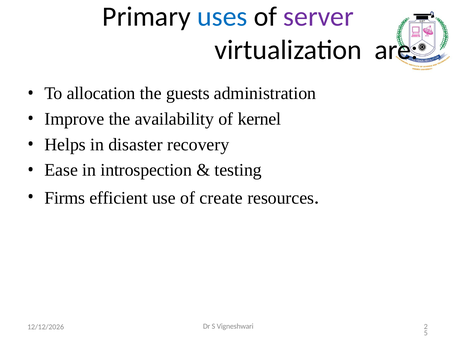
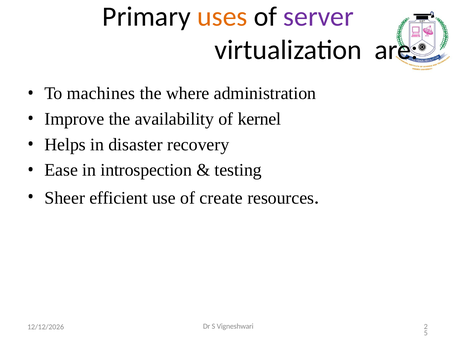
uses colour: blue -> orange
allocation: allocation -> machines
guests: guests -> where
Firms: Firms -> Sheer
